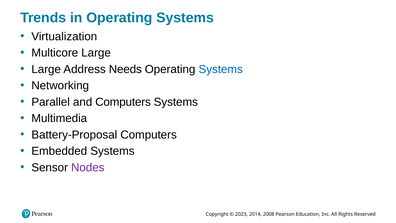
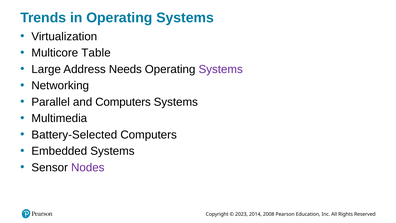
Multicore Large: Large -> Table
Systems at (221, 69) colour: blue -> purple
Battery-Proposal: Battery-Proposal -> Battery-Selected
